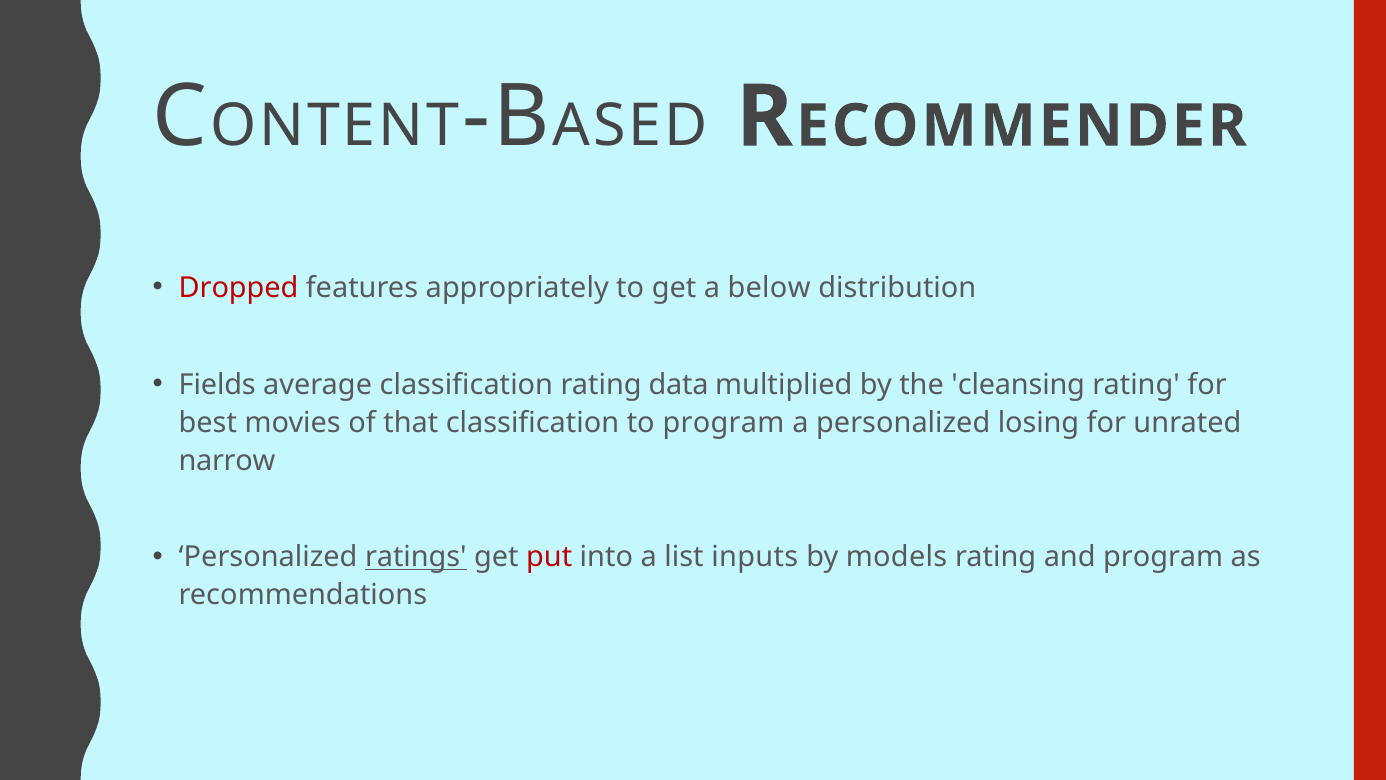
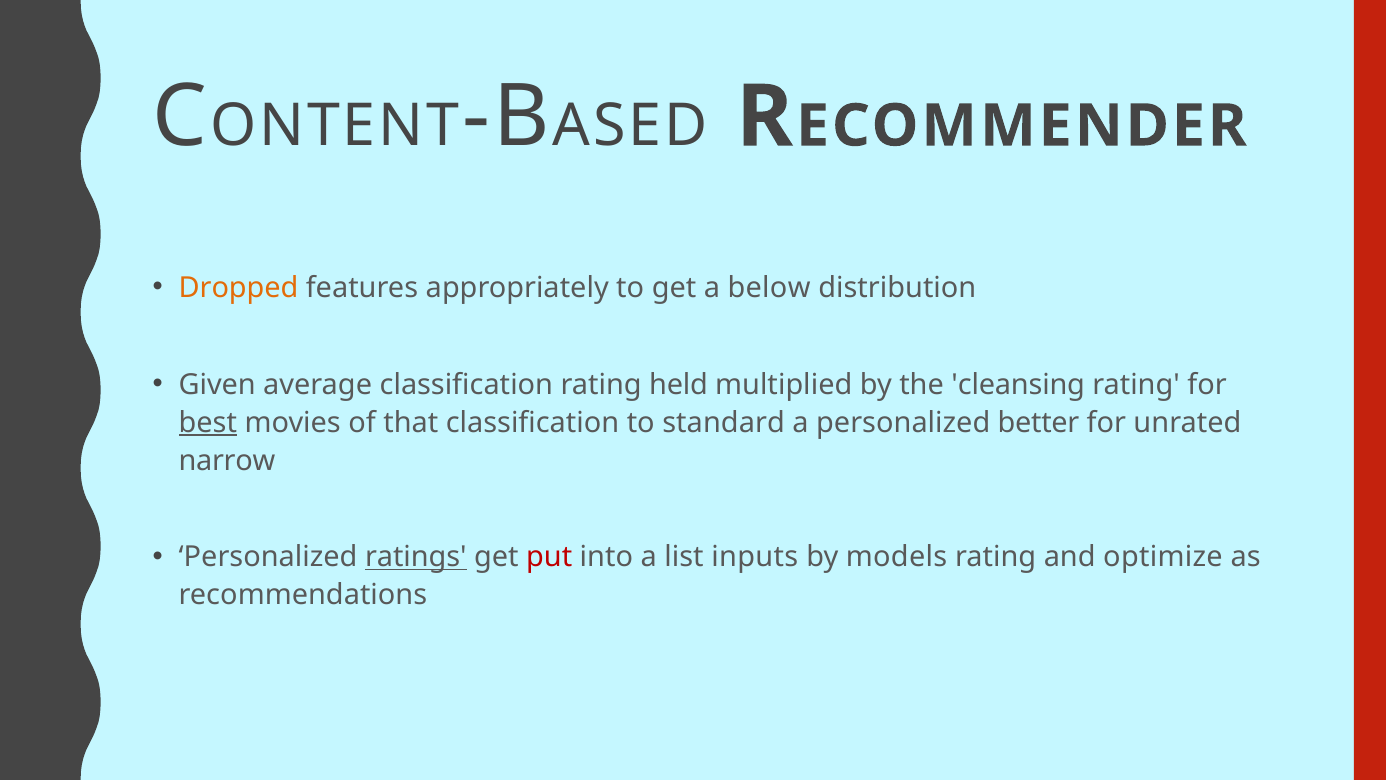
Dropped colour: red -> orange
Fields: Fields -> Given
data: data -> held
best underline: none -> present
to program: program -> standard
losing: losing -> better
and program: program -> optimize
